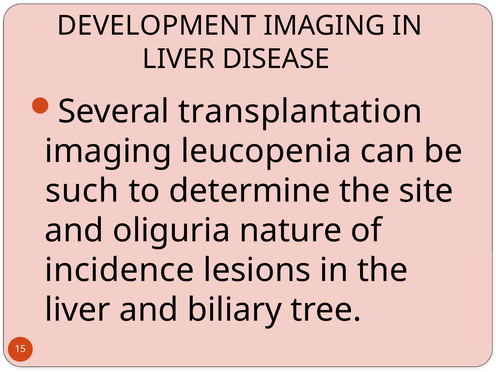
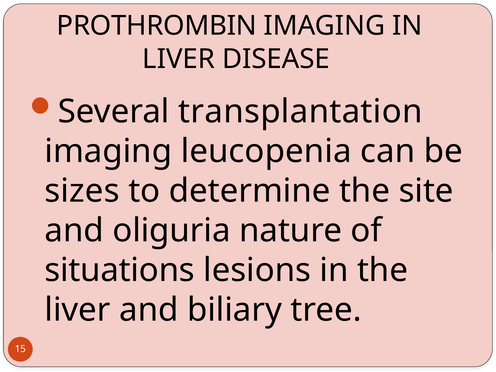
DEVELOPMENT: DEVELOPMENT -> PROTHROMBIN
such: such -> sizes
incidence: incidence -> situations
